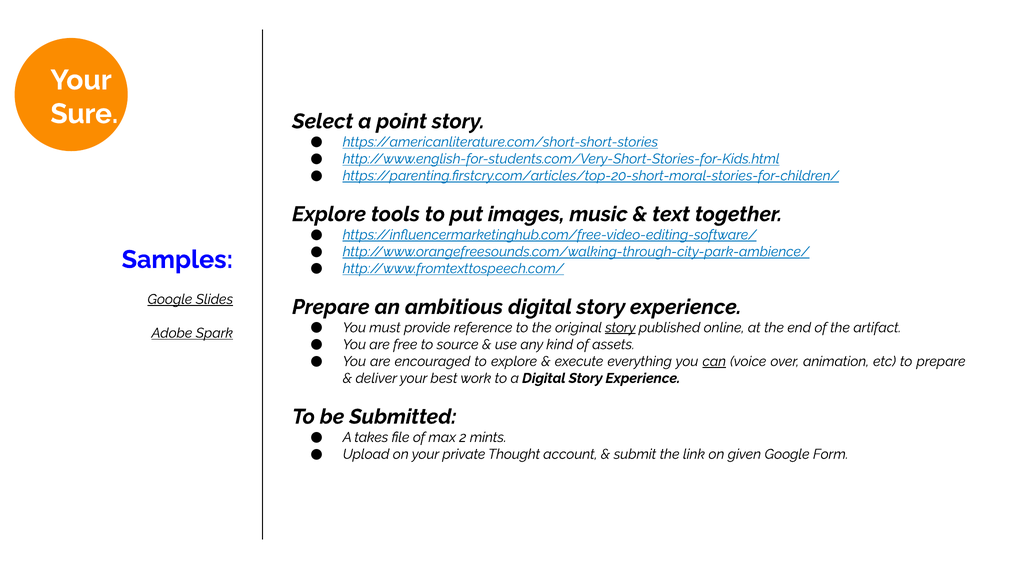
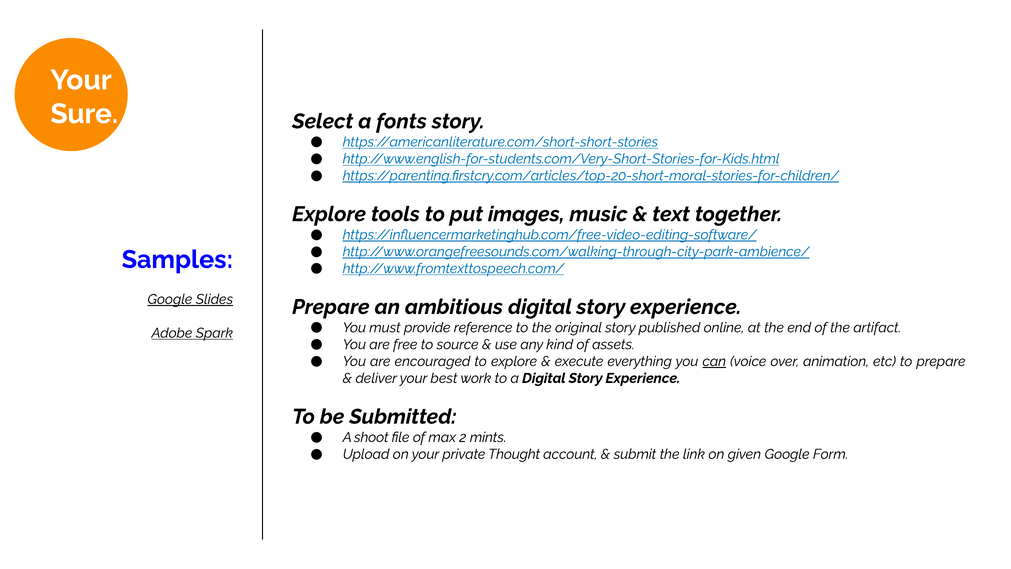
point: point -> fonts
story at (620, 327) underline: present -> none
takes: takes -> shoot
